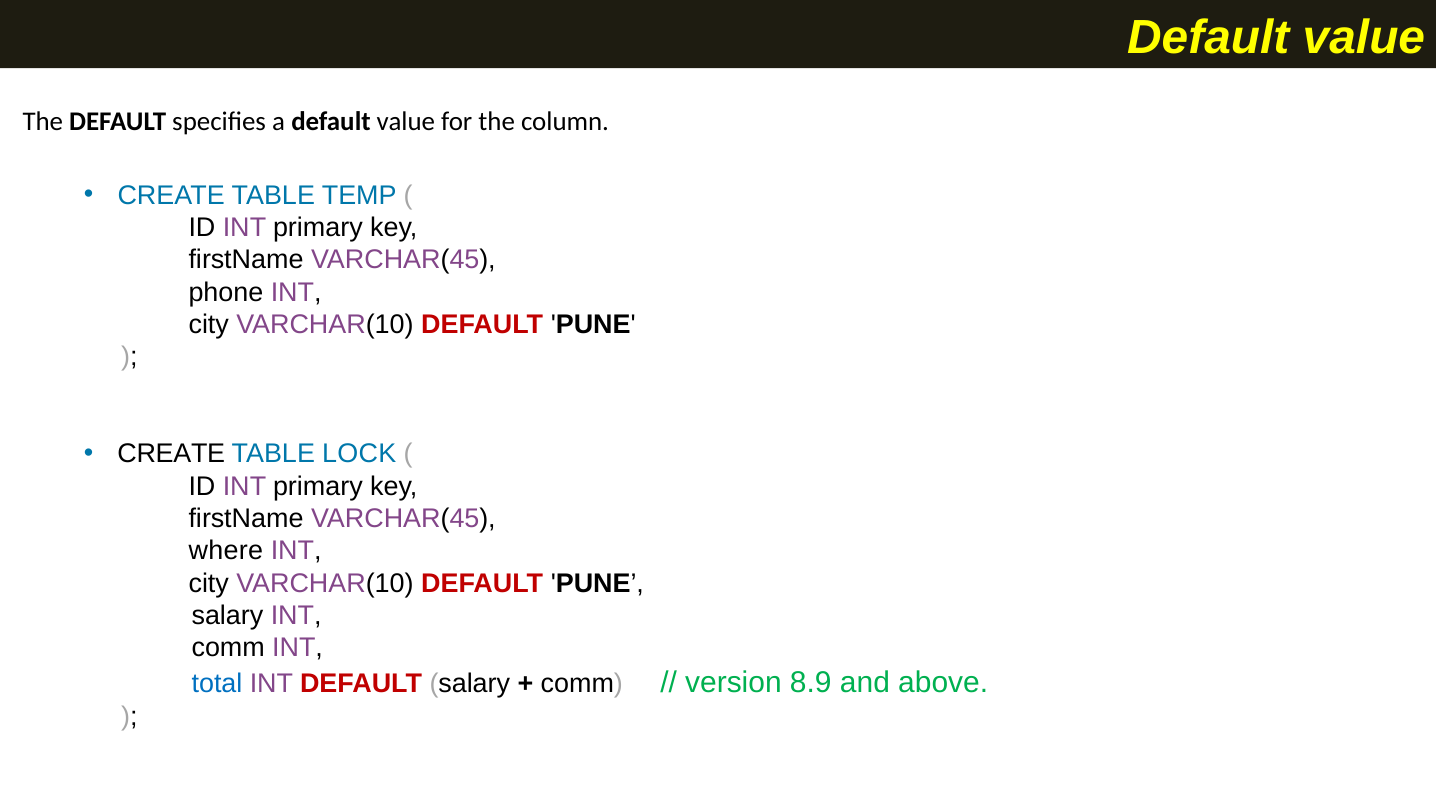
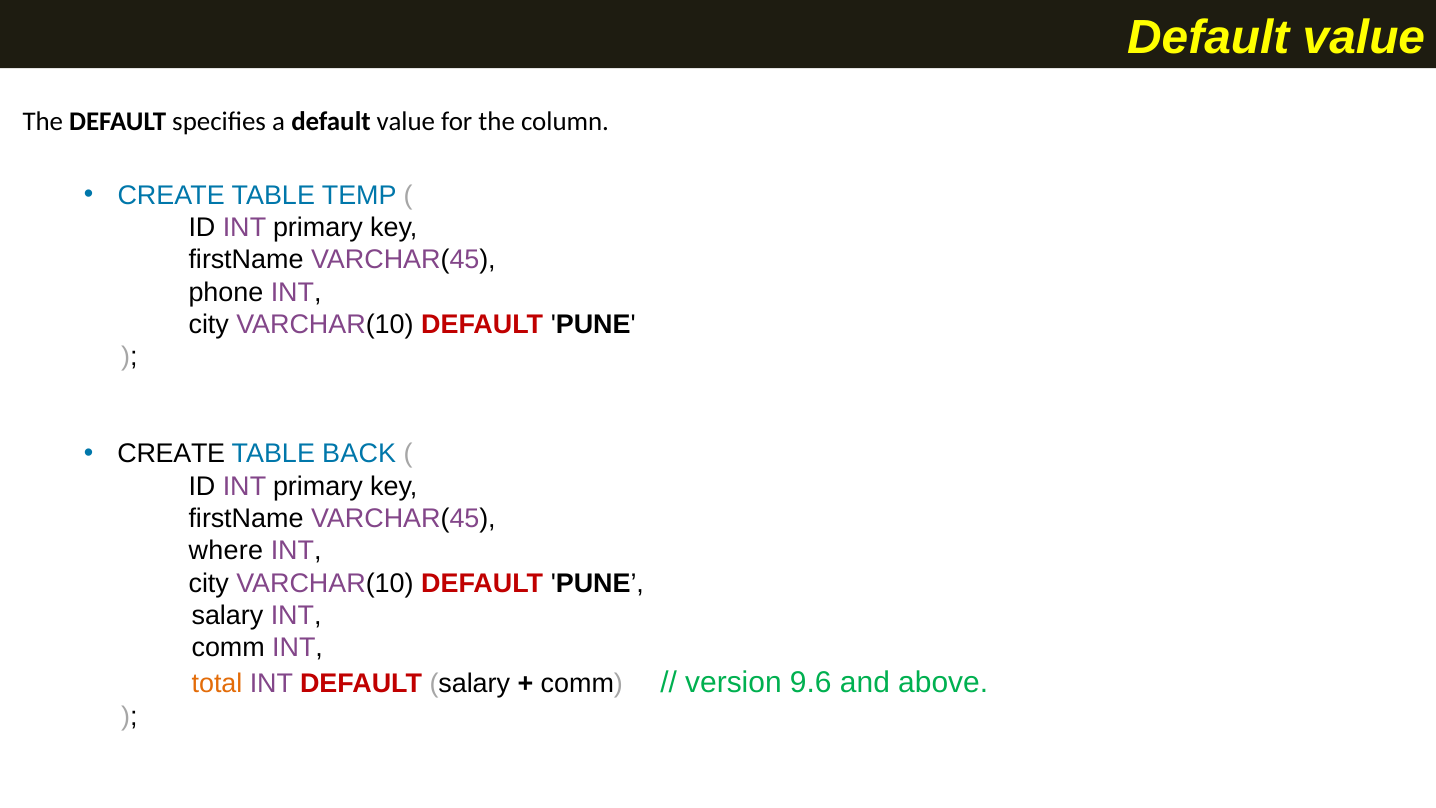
LOCK: LOCK -> BACK
total colour: blue -> orange
8.9: 8.9 -> 9.6
